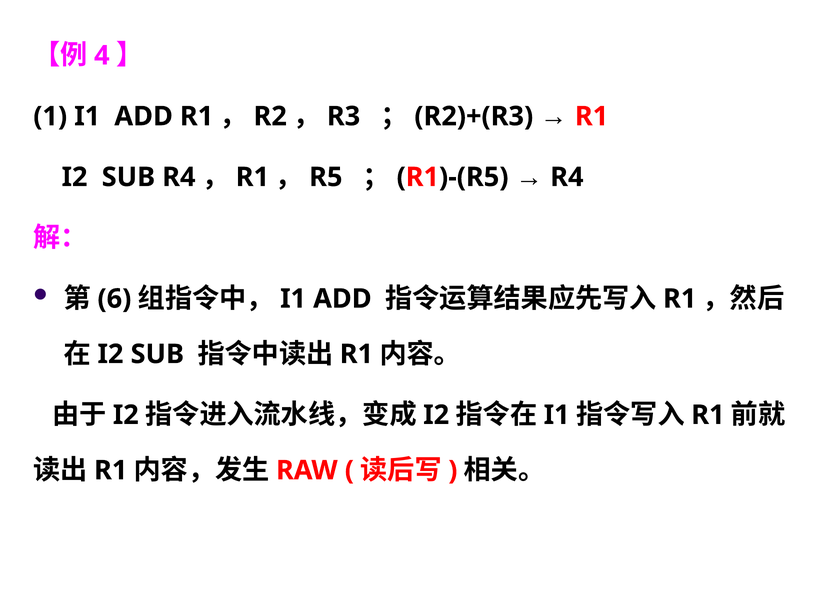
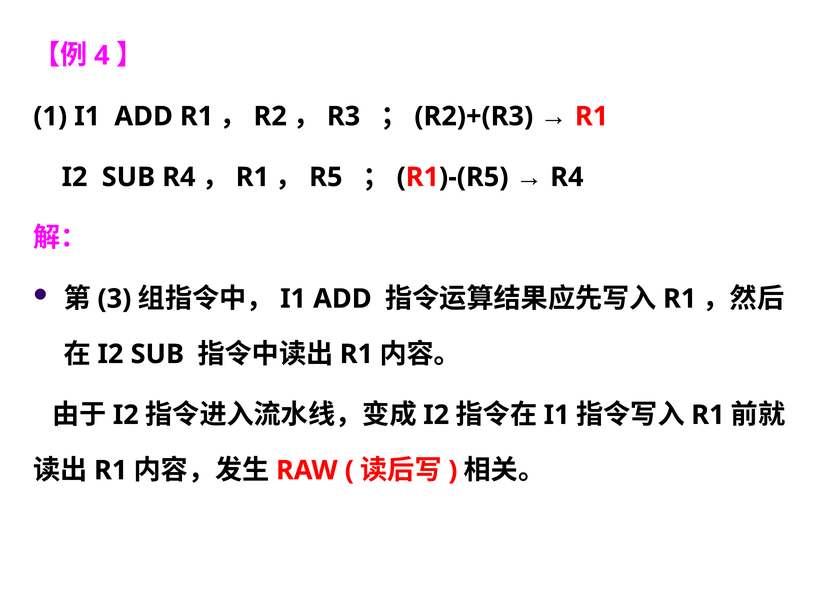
6: 6 -> 3
